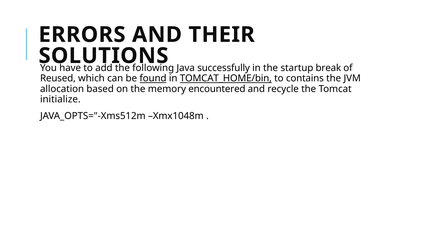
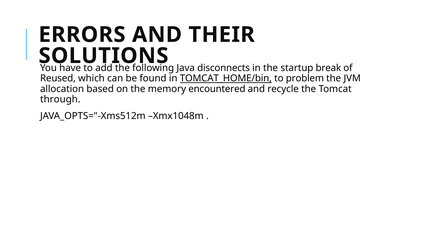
successfully: successfully -> disconnects
found underline: present -> none
contains: contains -> problem
initialize: initialize -> through
